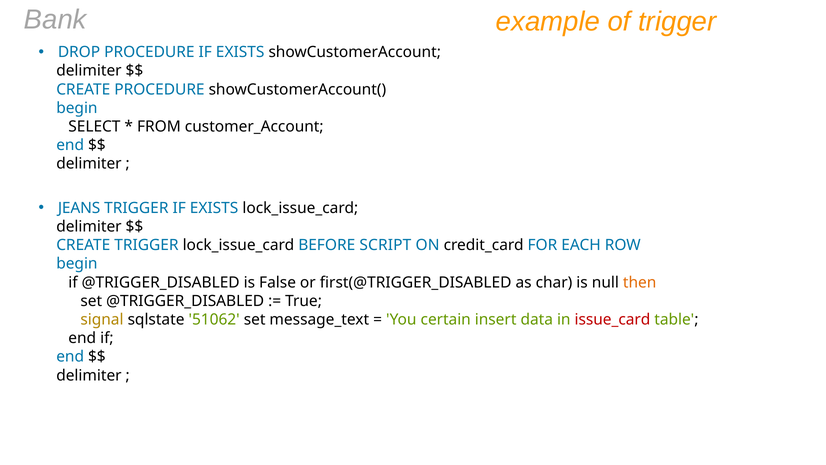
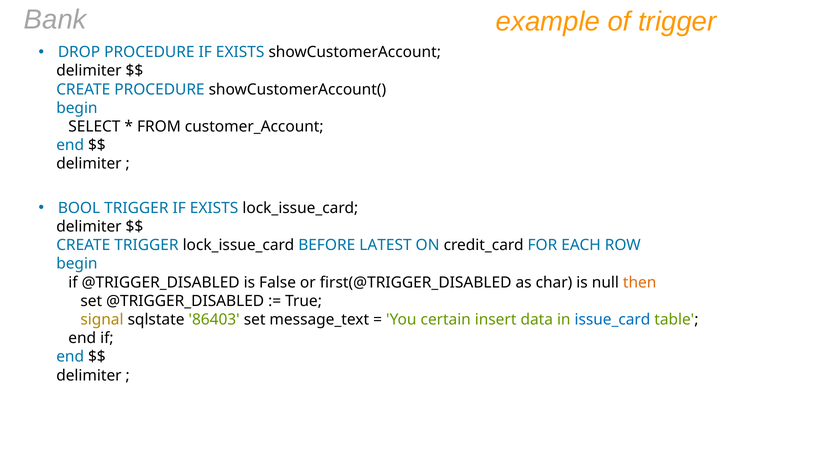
JEANS: JEANS -> BOOL
SCRIPT: SCRIPT -> LATEST
51062: 51062 -> 86403
issue_card colour: red -> blue
